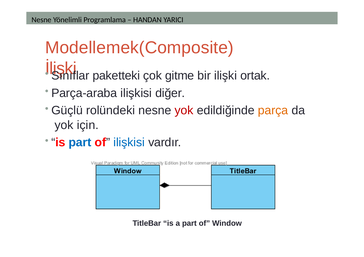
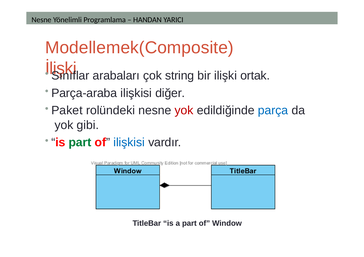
paketteki: paketteki -> arabaları
gitme: gitme -> string
Güçlü: Güçlü -> Paket
parça colour: orange -> blue
için: için -> gibi
part at (80, 143) colour: blue -> green
